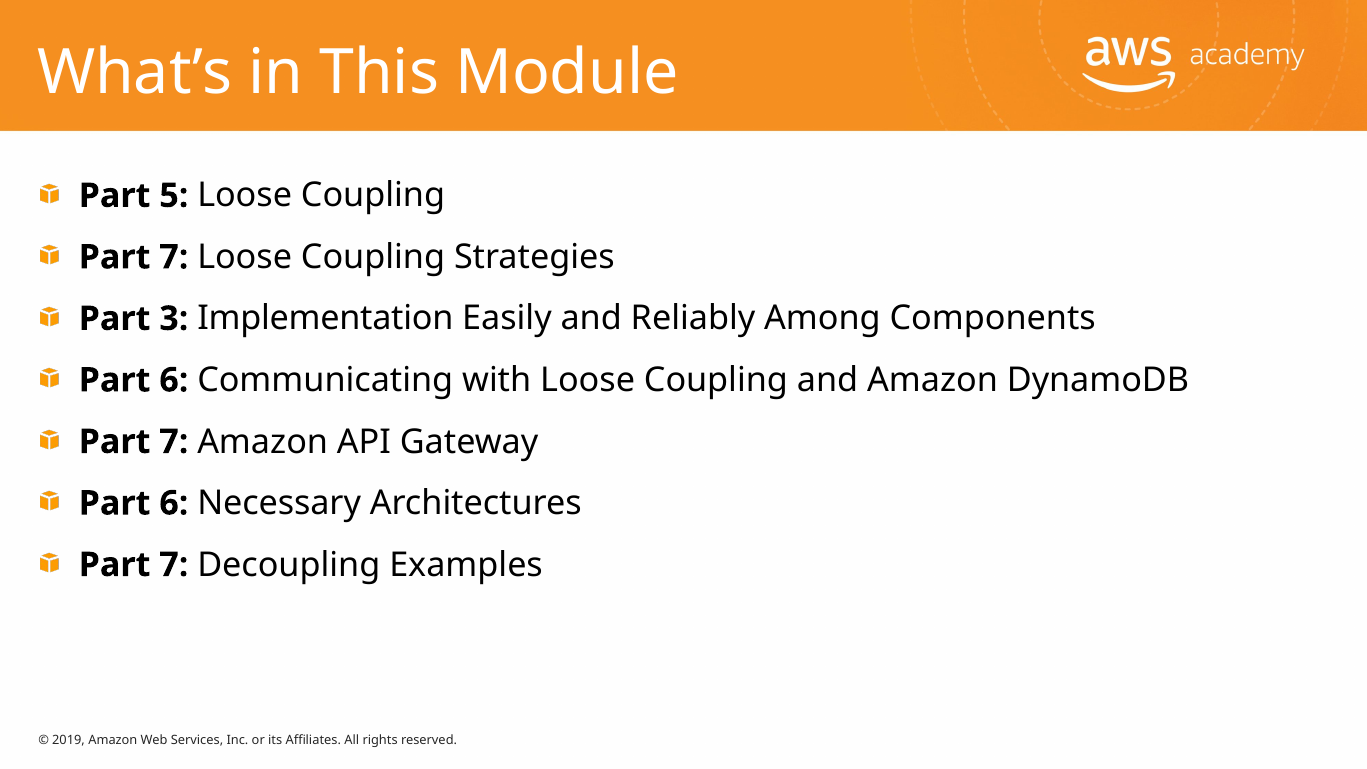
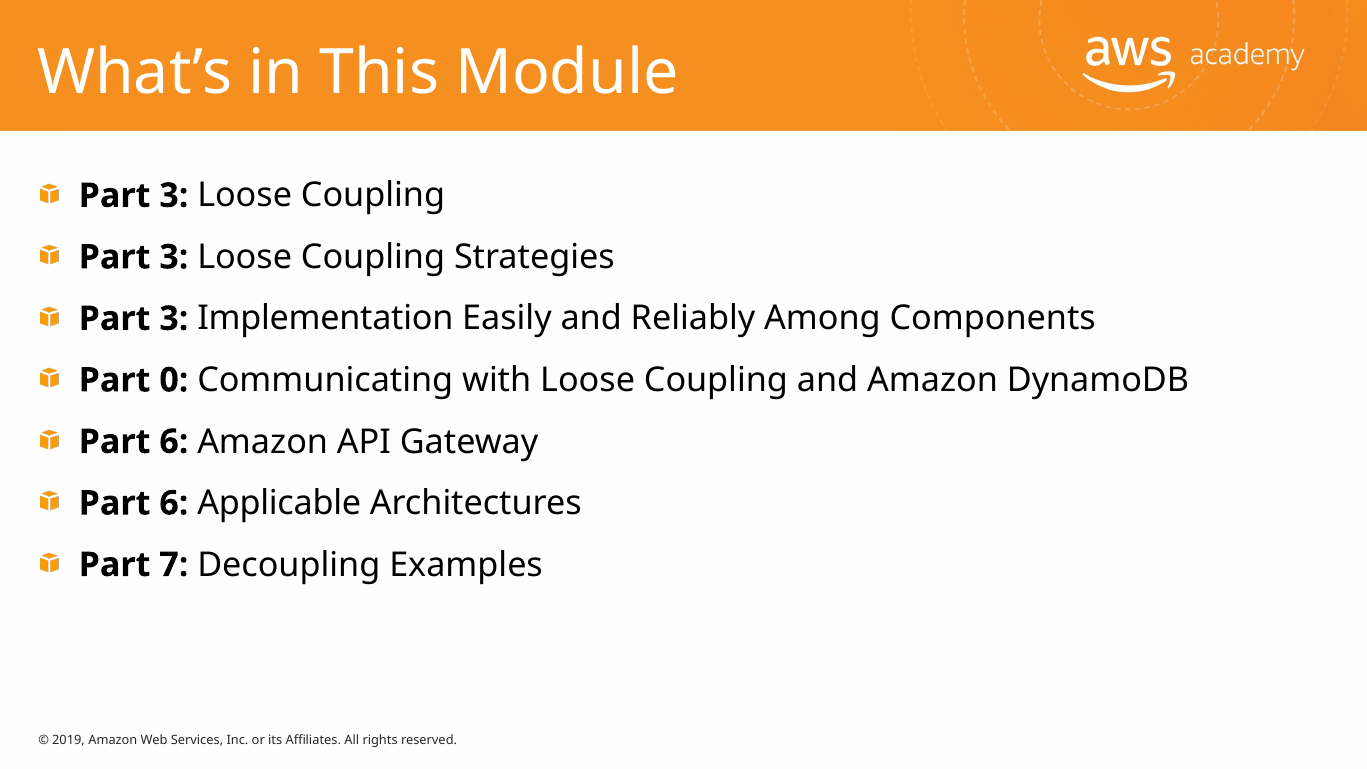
5 at (174, 196): 5 -> 3
7 at (174, 257): 7 -> 3
6 at (174, 380): 6 -> 0
7 at (174, 442): 7 -> 6
Necessary: Necessary -> Applicable
